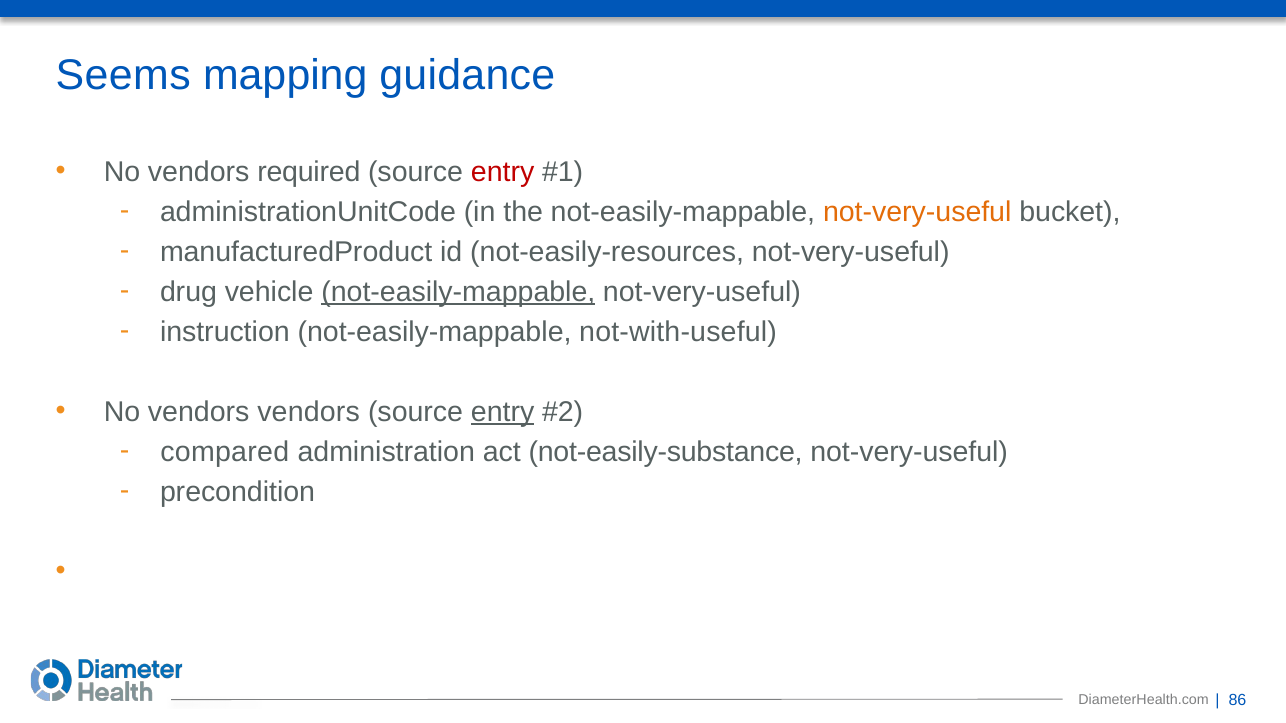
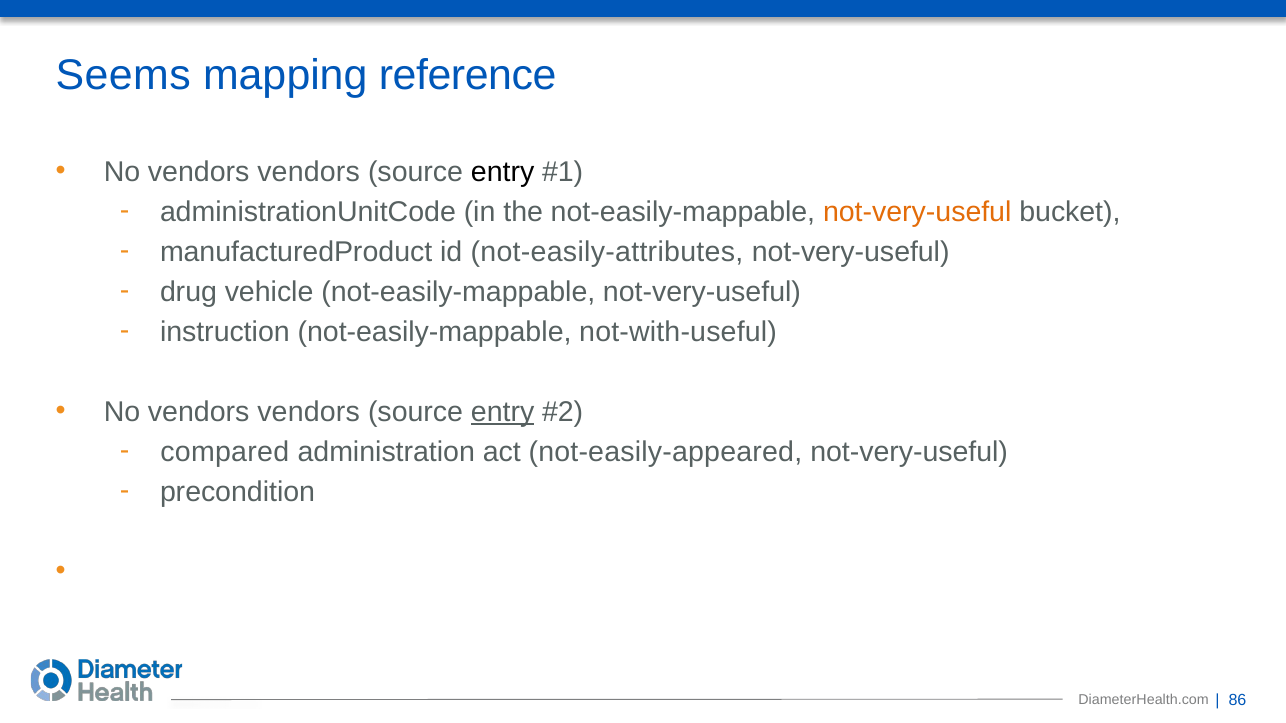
guidance: guidance -> reference
required at (309, 172): required -> vendors
entry at (503, 172) colour: red -> black
not-easily-resources: not-easily-resources -> not-easily-attributes
not-easily-mappable at (458, 292) underline: present -> none
not-easily-substance: not-easily-substance -> not-easily-appeared
